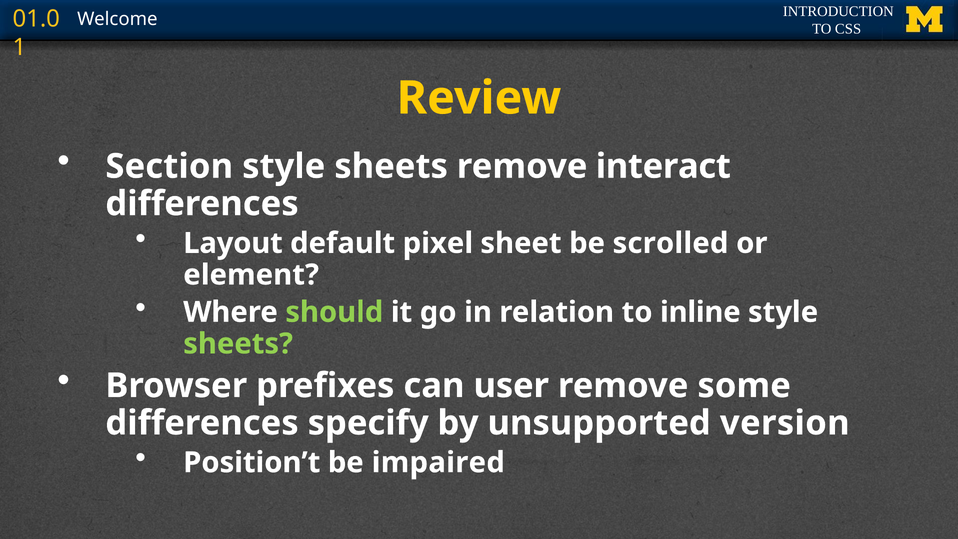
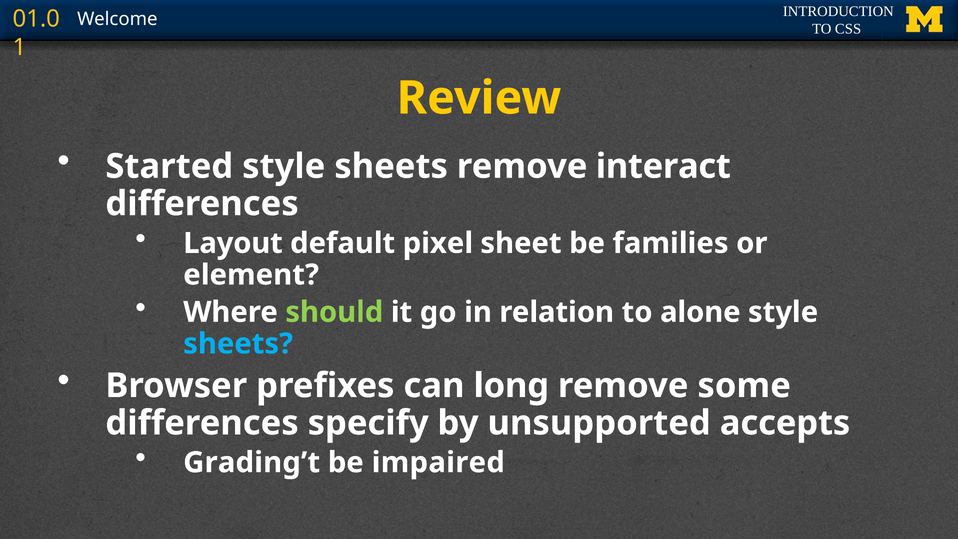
Section: Section -> Started
scrolled: scrolled -> families
inline: inline -> alone
sheets at (238, 344) colour: light green -> light blue
user: user -> long
version: version -> accepts
Position’t: Position’t -> Grading’t
